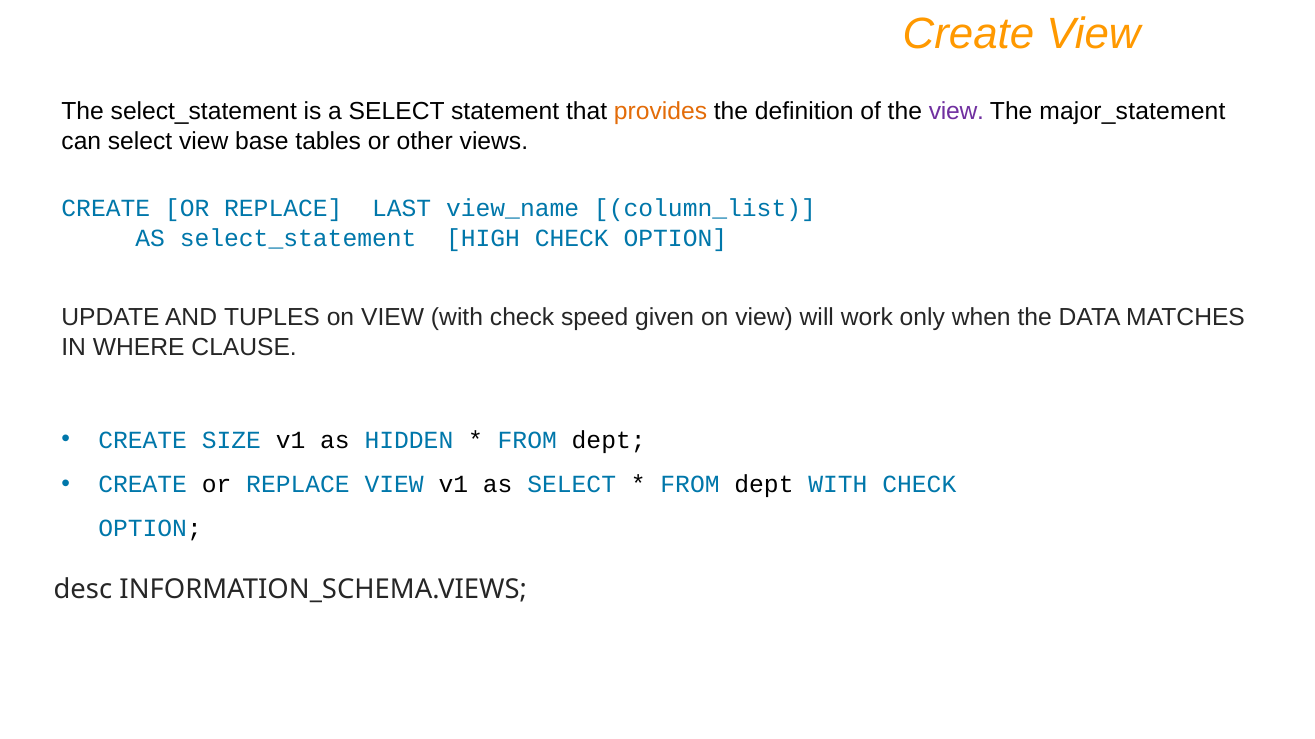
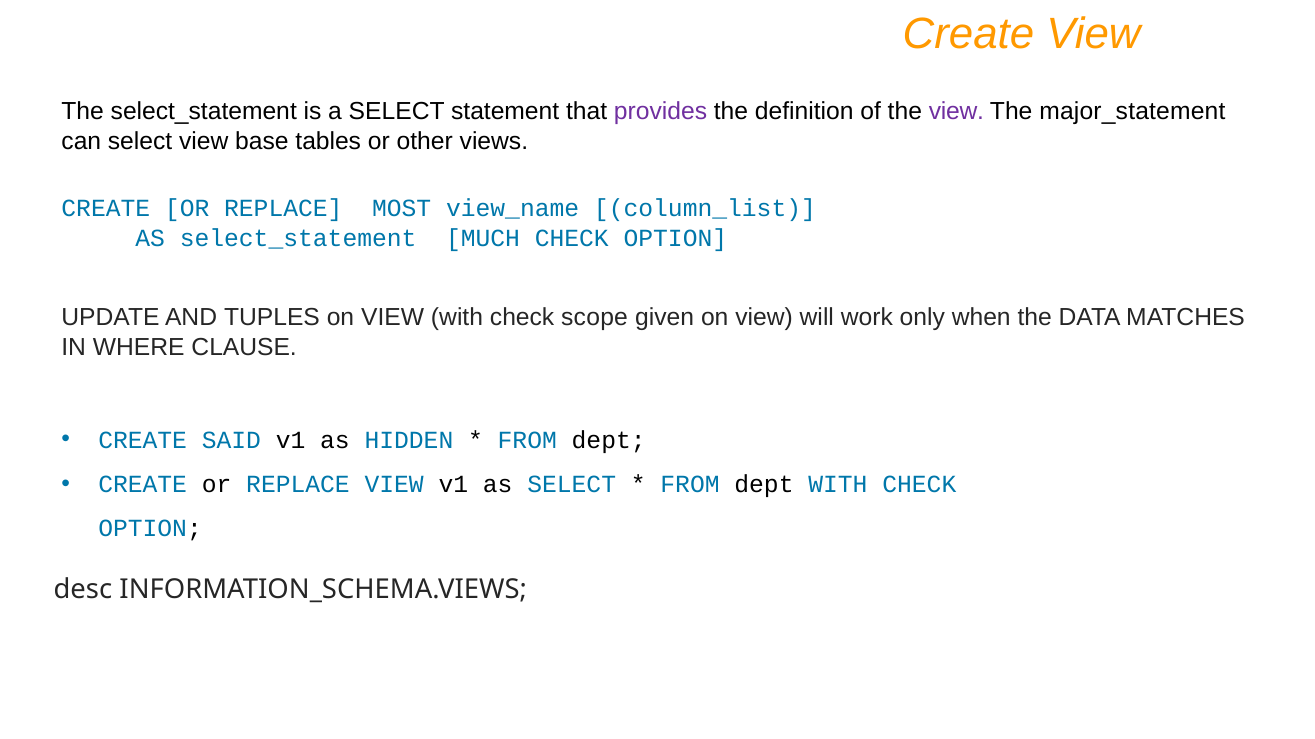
provides colour: orange -> purple
LAST: LAST -> MOST
HIGH: HIGH -> MUCH
speed: speed -> scope
SIZE: SIZE -> SAID
